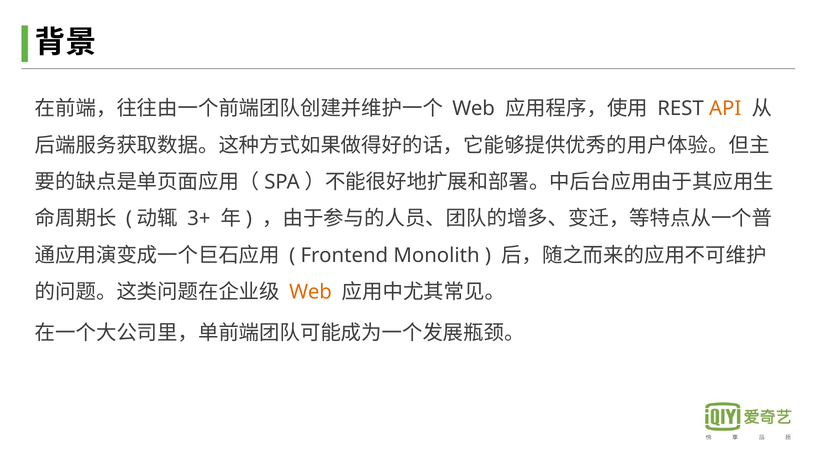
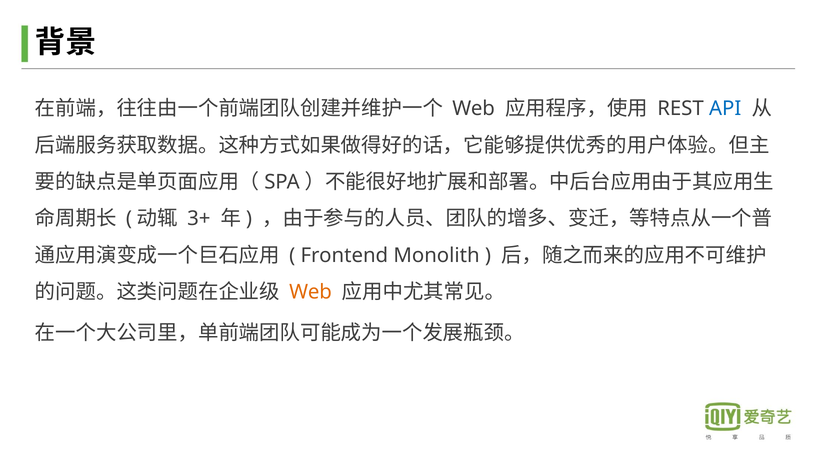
API colour: orange -> blue
